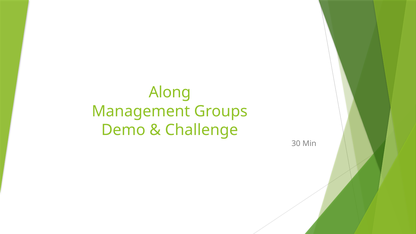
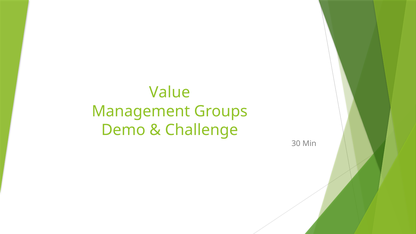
Along: Along -> Value
